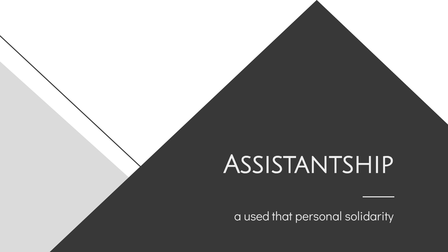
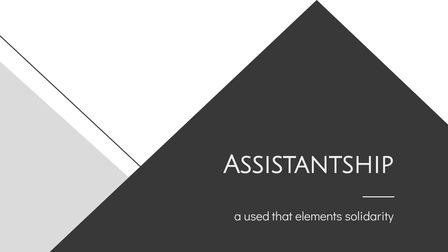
personal: personal -> elements
